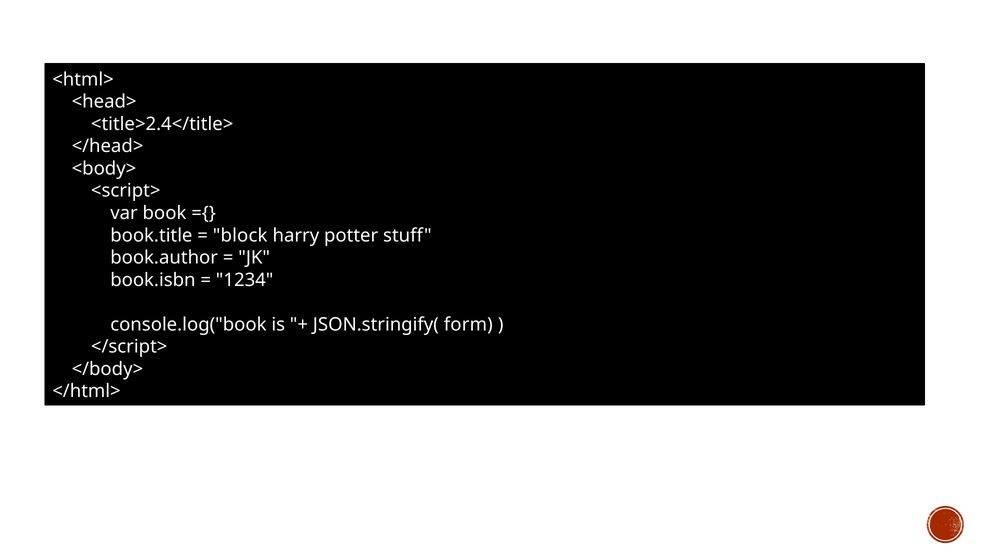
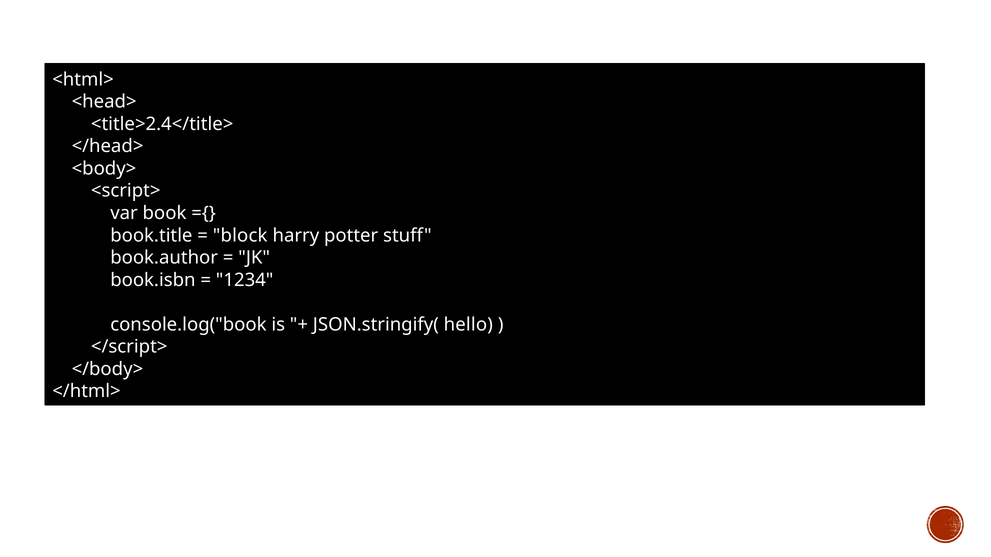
form: form -> hello
